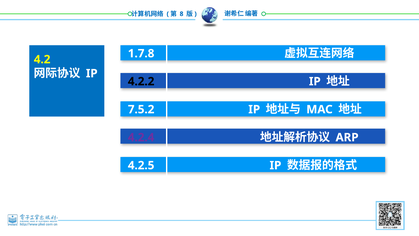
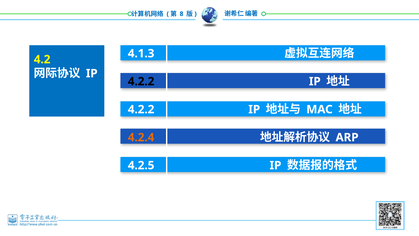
1.7.8: 1.7.8 -> 4.1.3
7.5.2 at (141, 109): 7.5.2 -> 4.2.2
4.2.4 colour: purple -> orange
